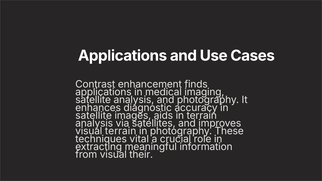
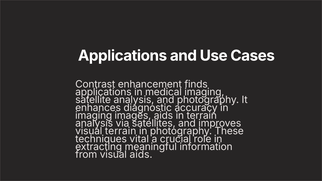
satellite at (94, 116): satellite -> imaging
visual their: their -> aids
